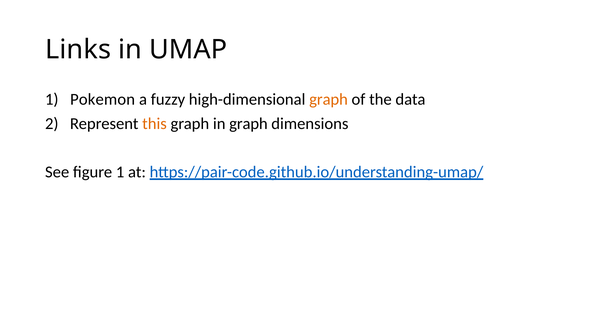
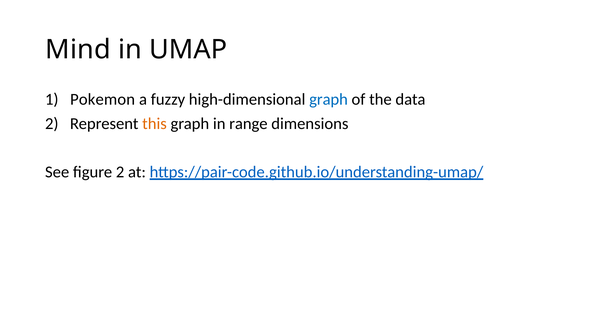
Links: Links -> Mind
graph at (329, 100) colour: orange -> blue
in graph: graph -> range
figure 1: 1 -> 2
